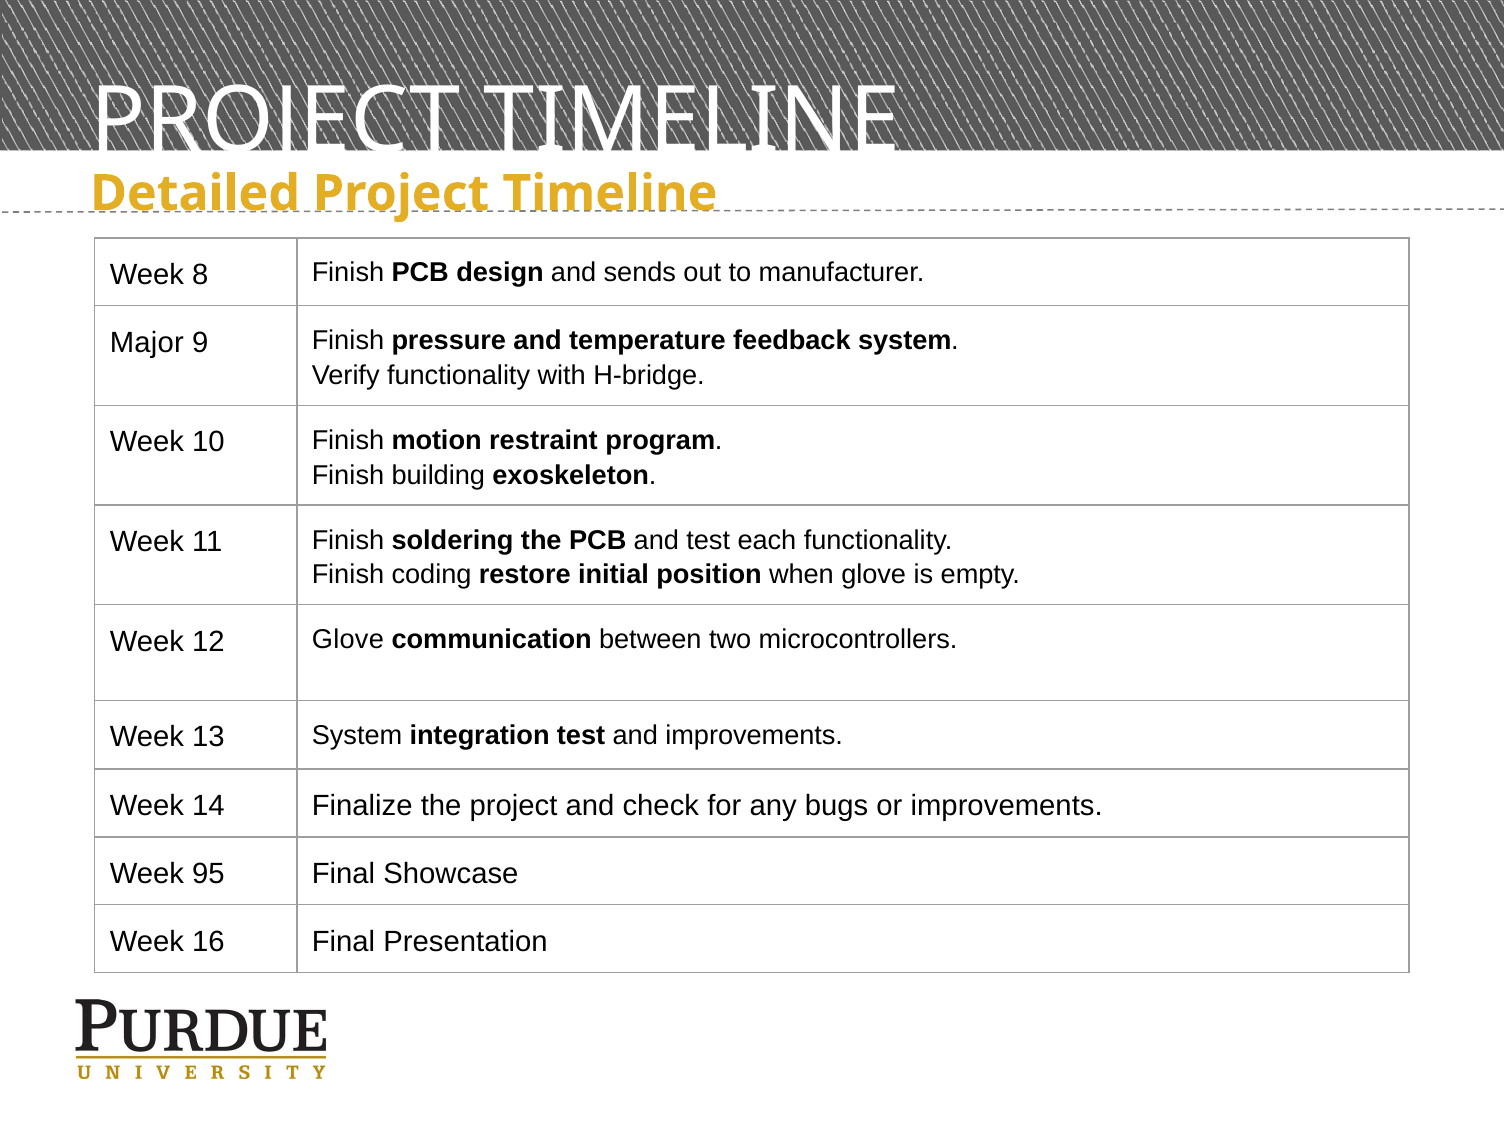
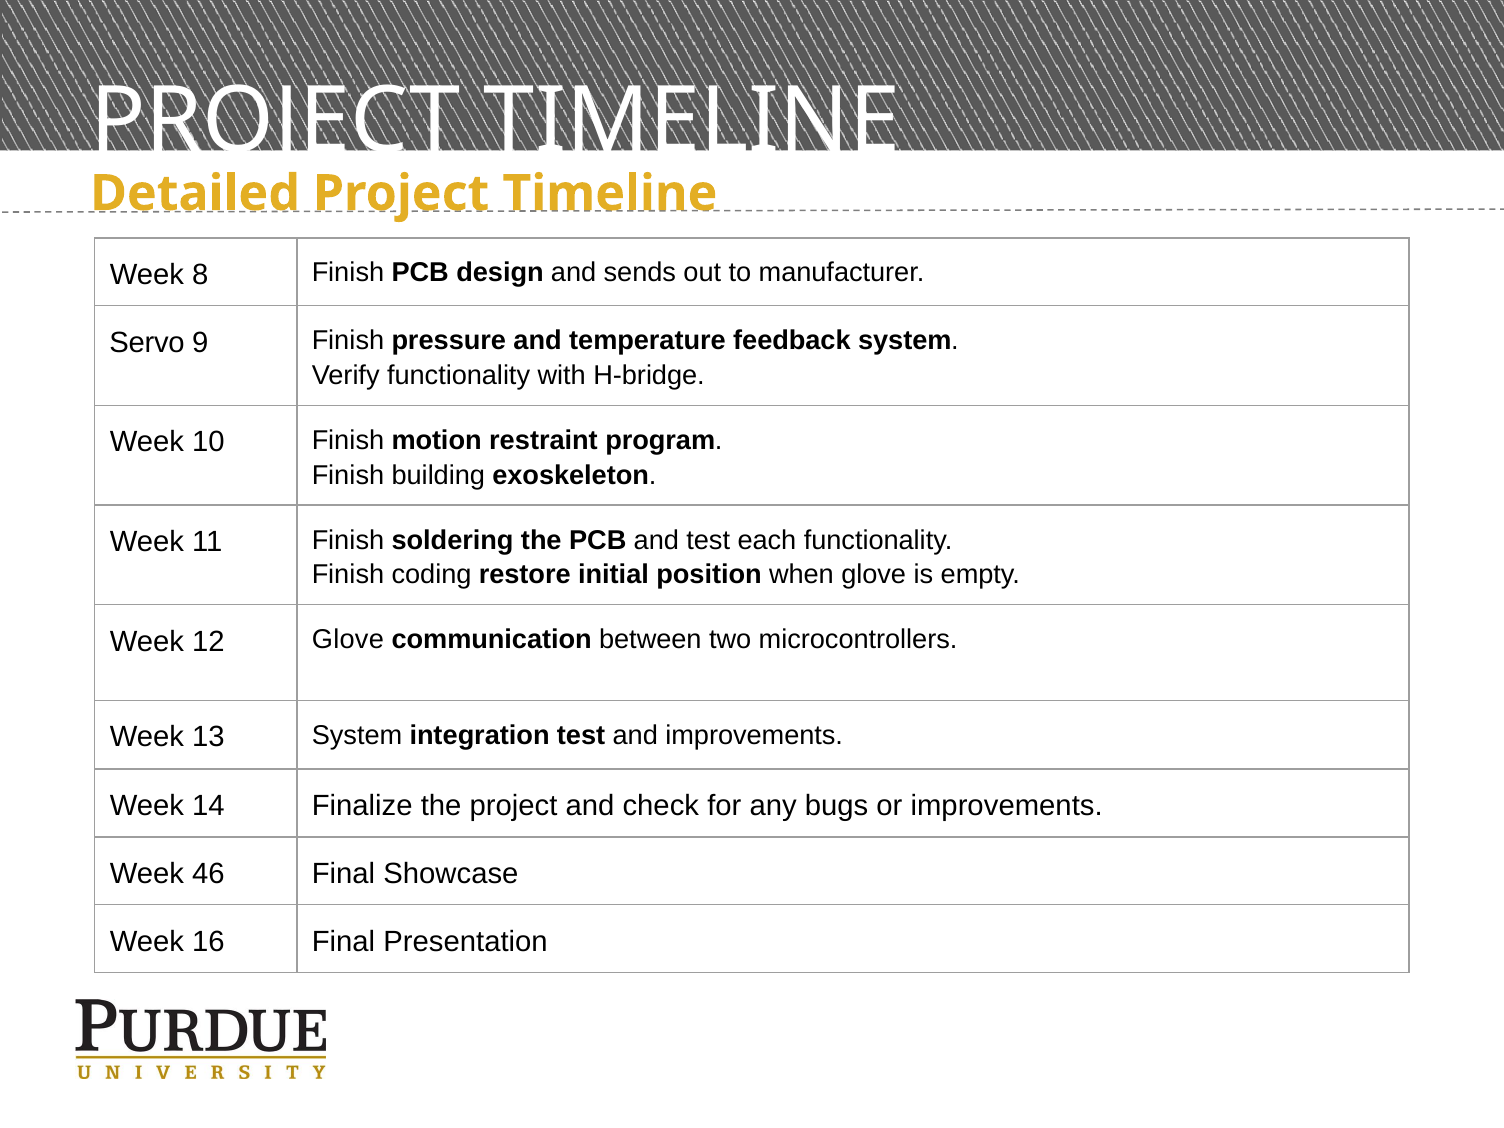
Major: Major -> Servo
95: 95 -> 46
